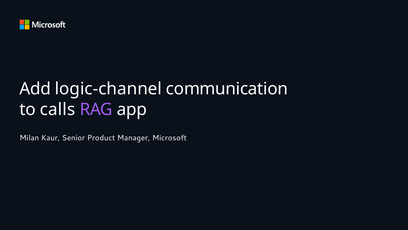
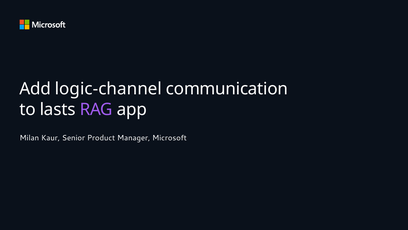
calls: calls -> lasts
